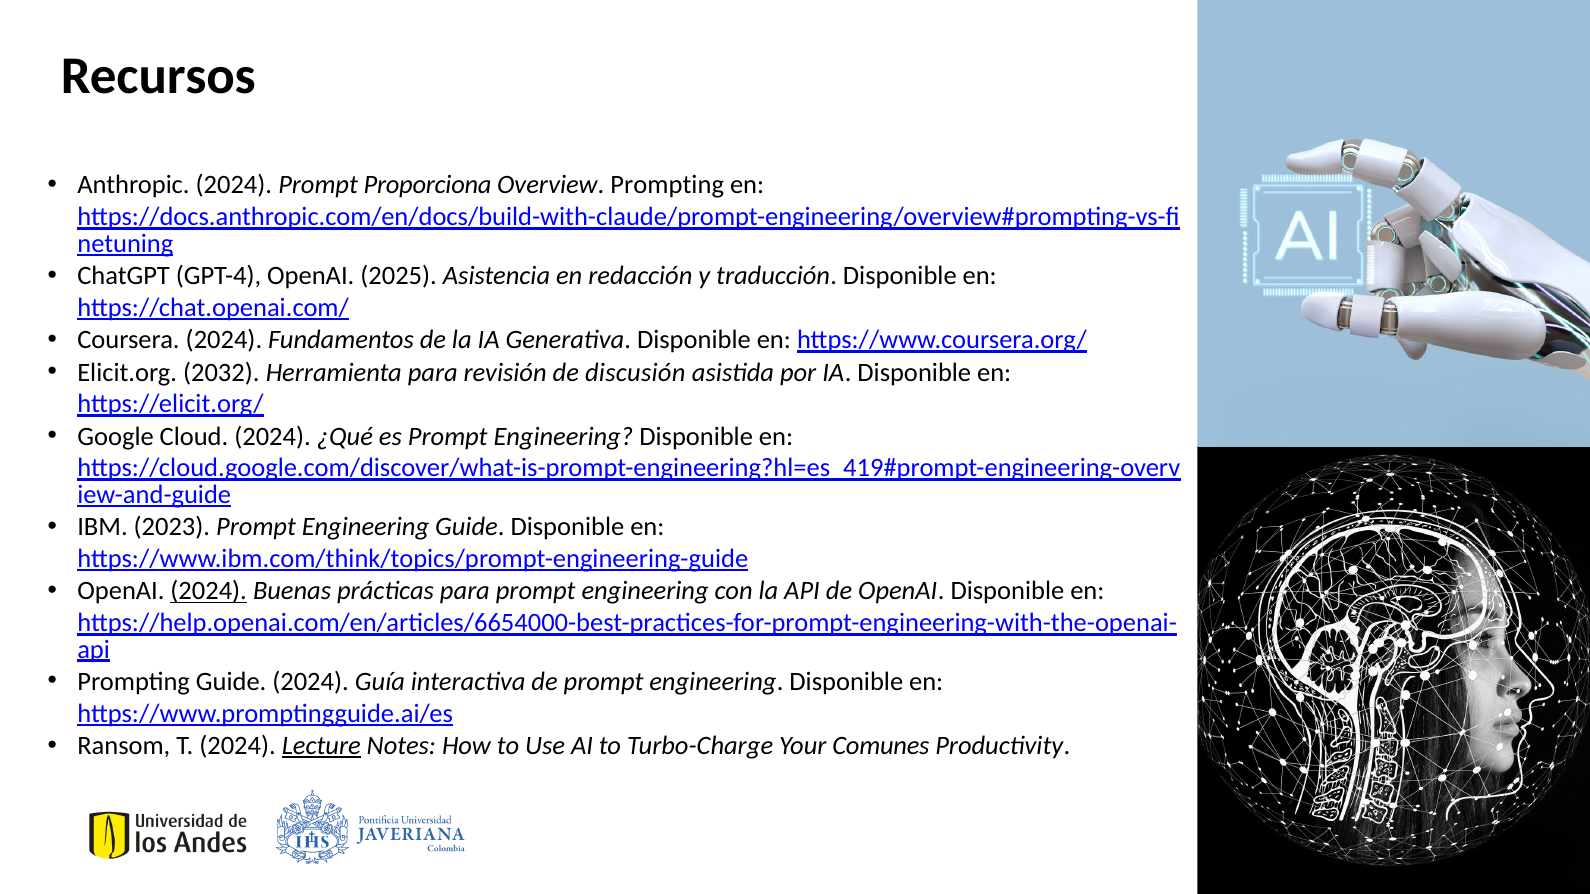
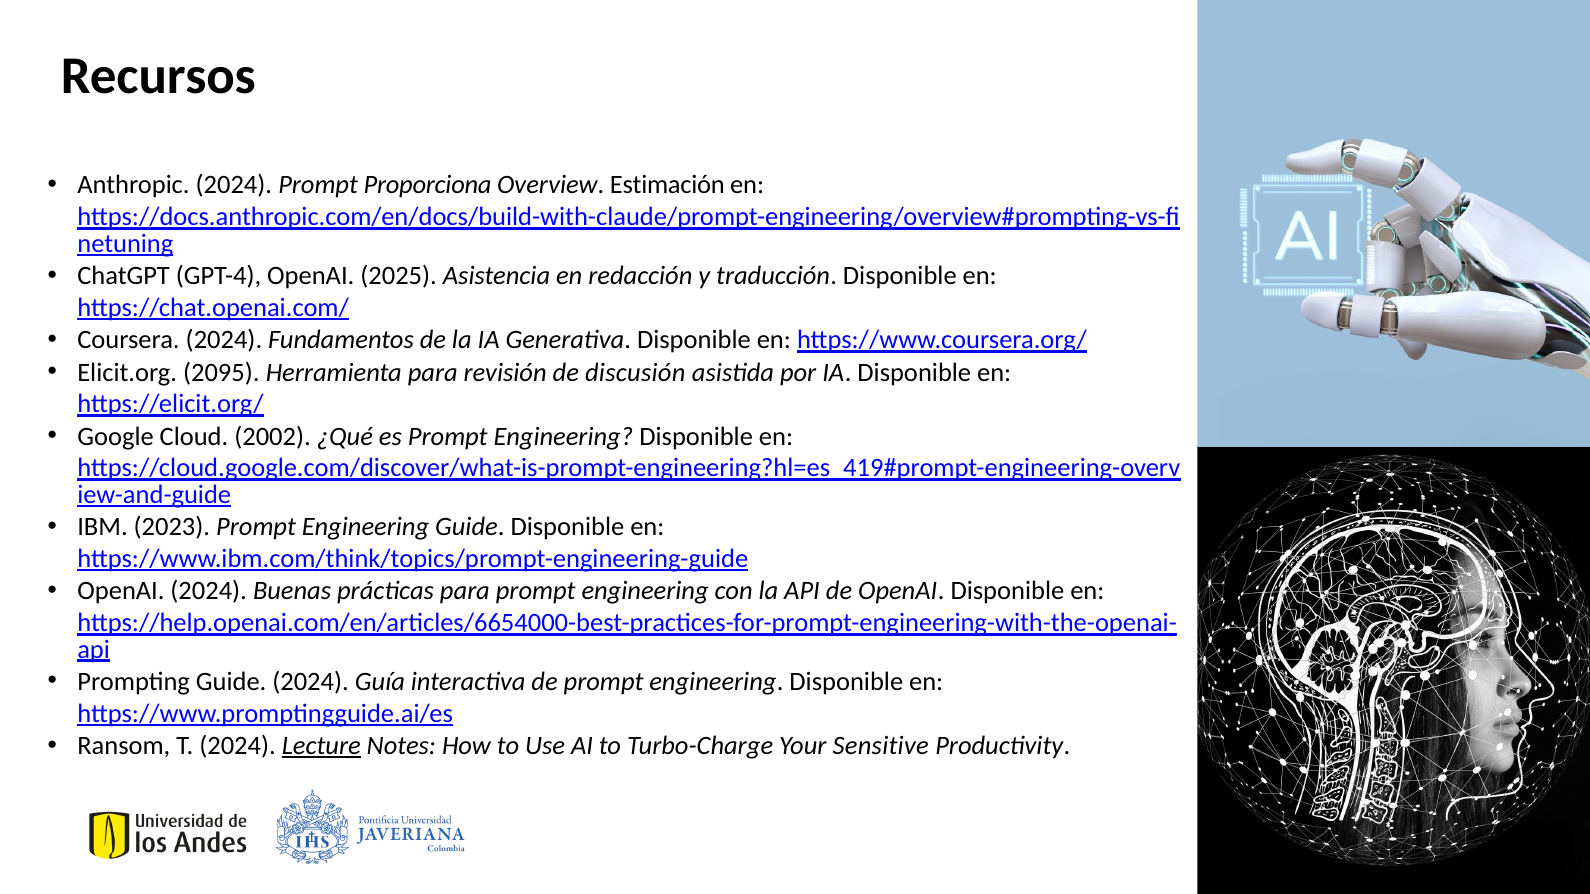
Overview Prompting: Prompting -> Estimación
2032: 2032 -> 2095
Cloud 2024: 2024 -> 2002
2024 at (209, 591) underline: present -> none
Comunes: Comunes -> Sensitive
